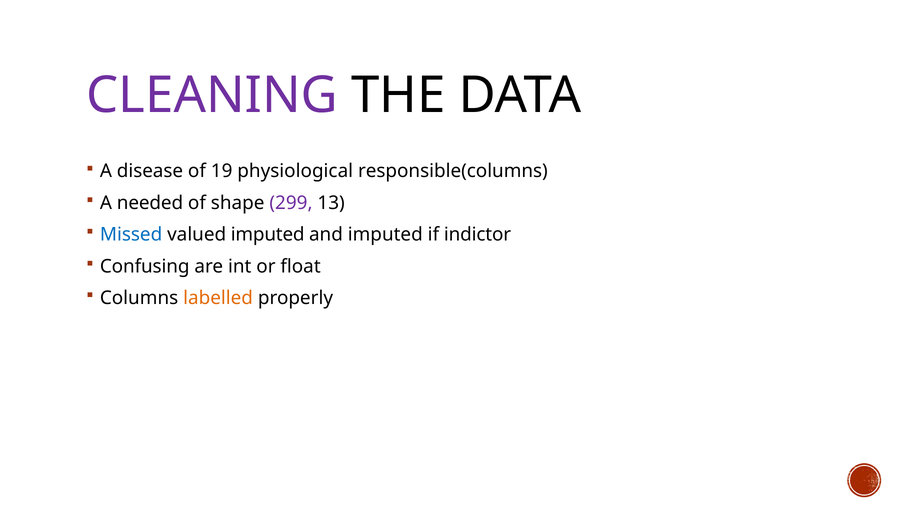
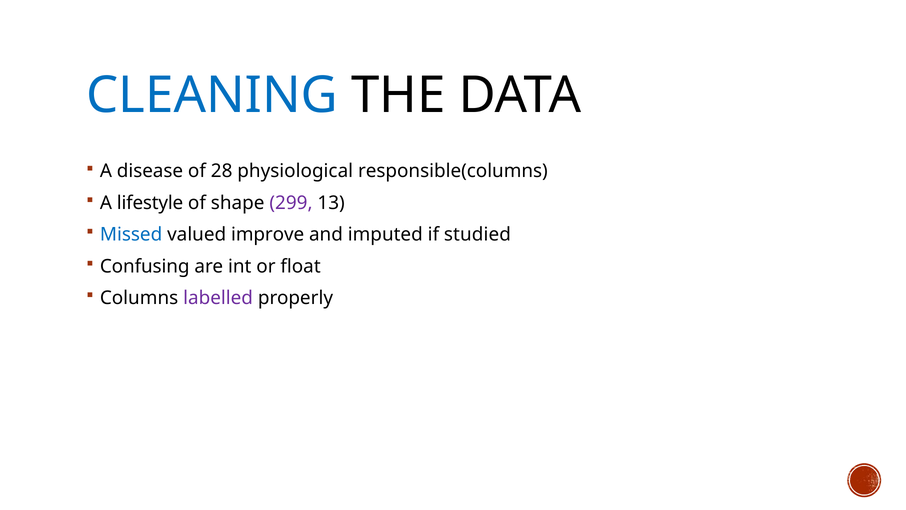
CLEANING colour: purple -> blue
19: 19 -> 28
needed: needed -> lifestyle
valued imputed: imputed -> improve
indictor: indictor -> studied
labelled colour: orange -> purple
